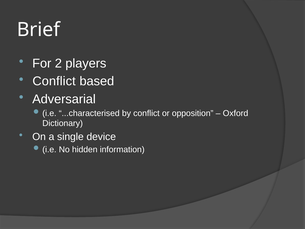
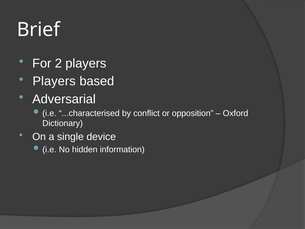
Conflict at (54, 81): Conflict -> Players
